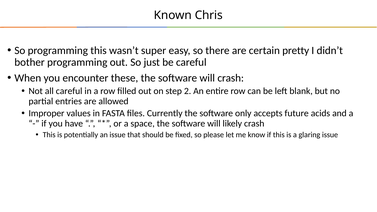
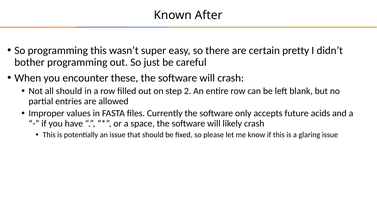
Chris: Chris -> After
all careful: careful -> should
